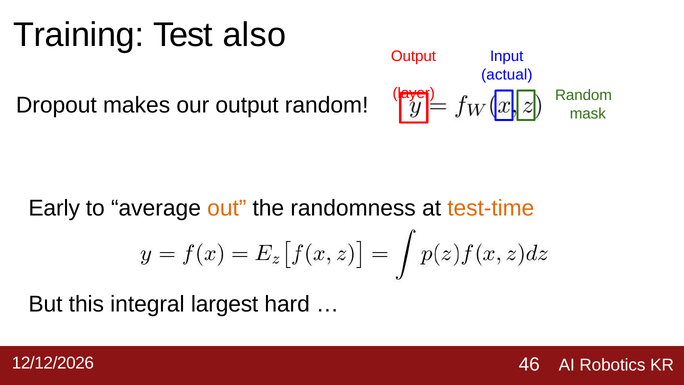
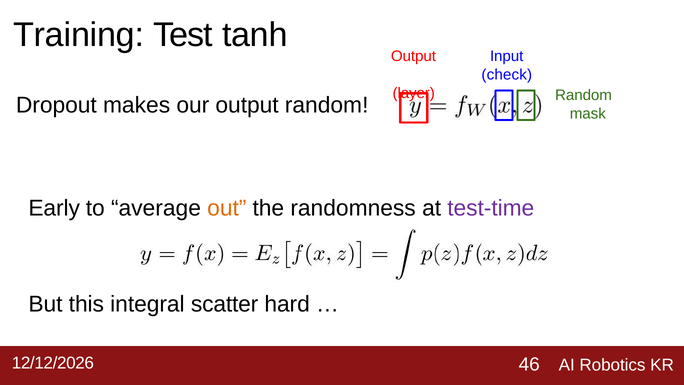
also: also -> tanh
actual: actual -> check
test-time colour: orange -> purple
largest: largest -> scatter
